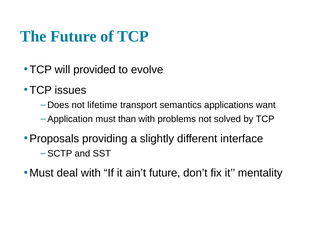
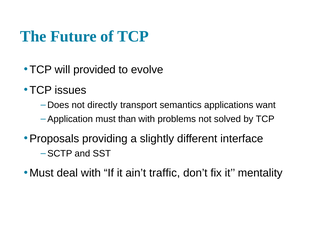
lifetime: lifetime -> directly
ain’t future: future -> traffic
